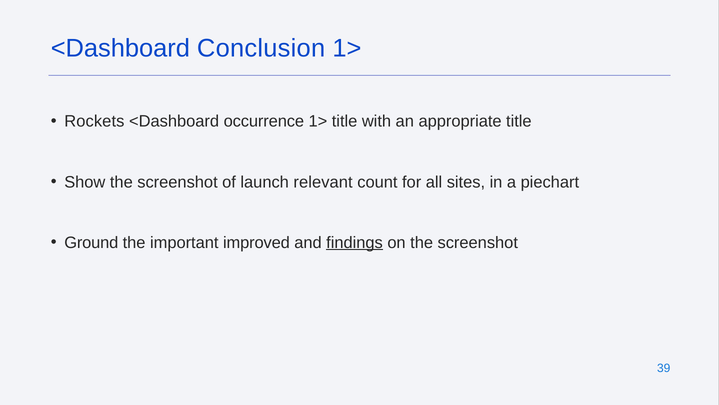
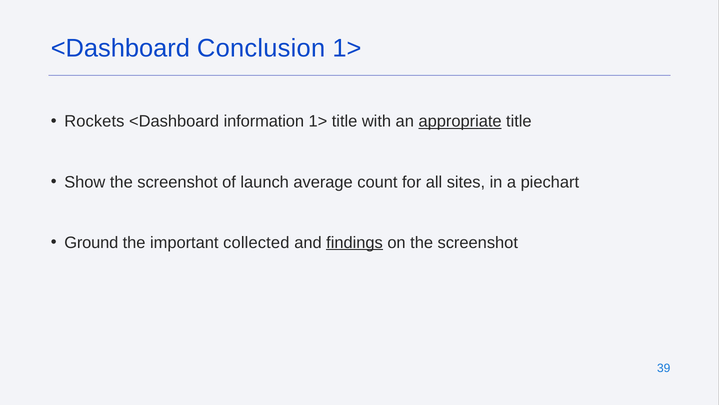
occurrence: occurrence -> information
appropriate underline: none -> present
relevant: relevant -> average
improved: improved -> collected
